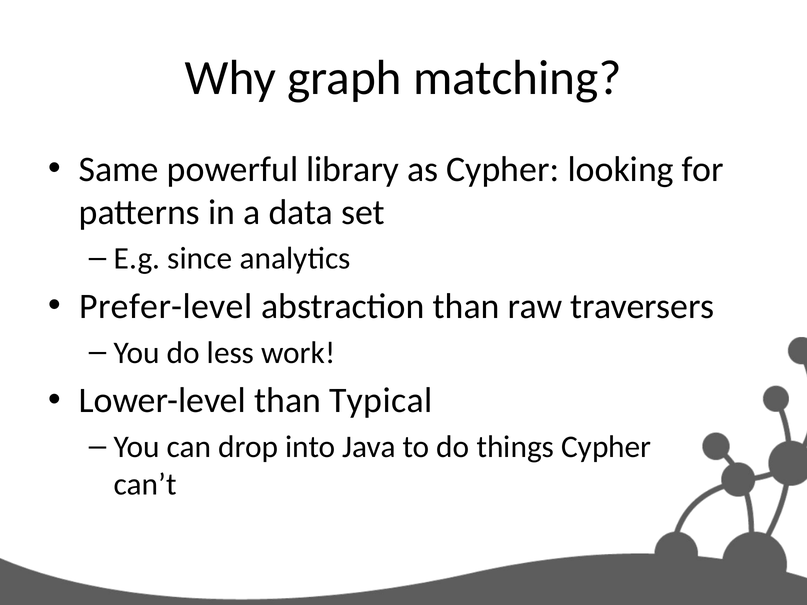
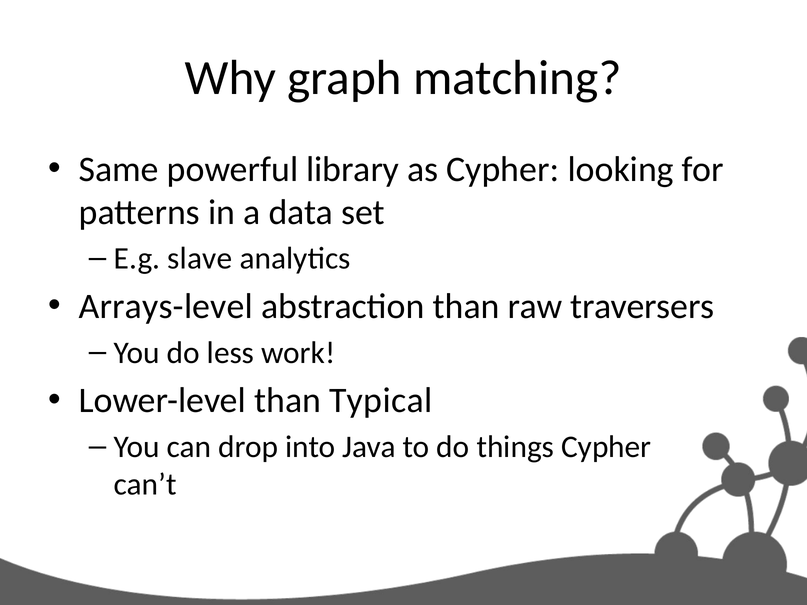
since: since -> slave
Prefer-level: Prefer-level -> Arrays-level
